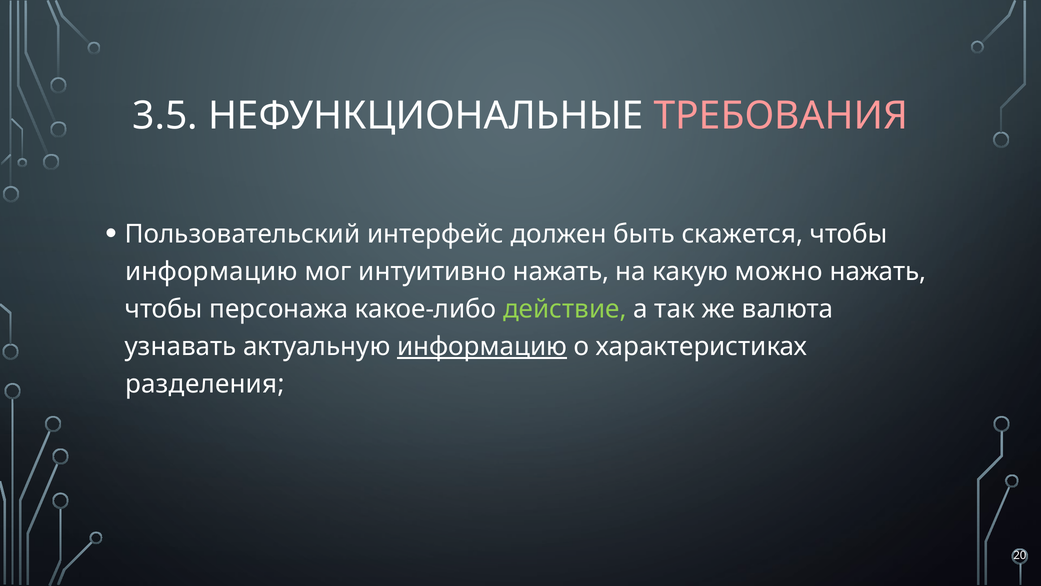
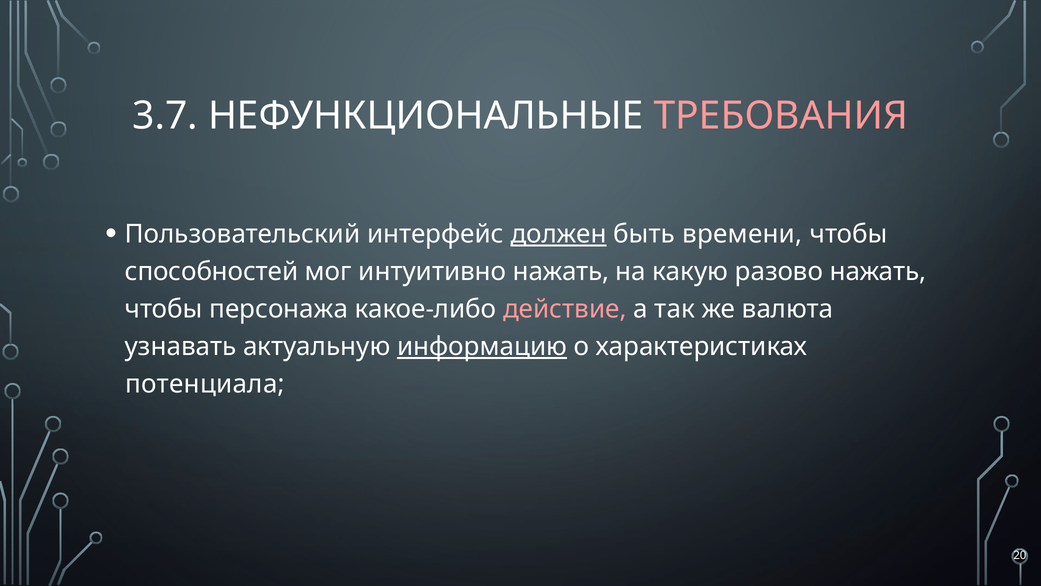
3.5: 3.5 -> 3.7
должен underline: none -> present
скажется: скажется -> времени
информацию at (211, 272): информацию -> способностей
можно: можно -> разово
действие colour: light green -> pink
разделения: разделения -> потенциала
